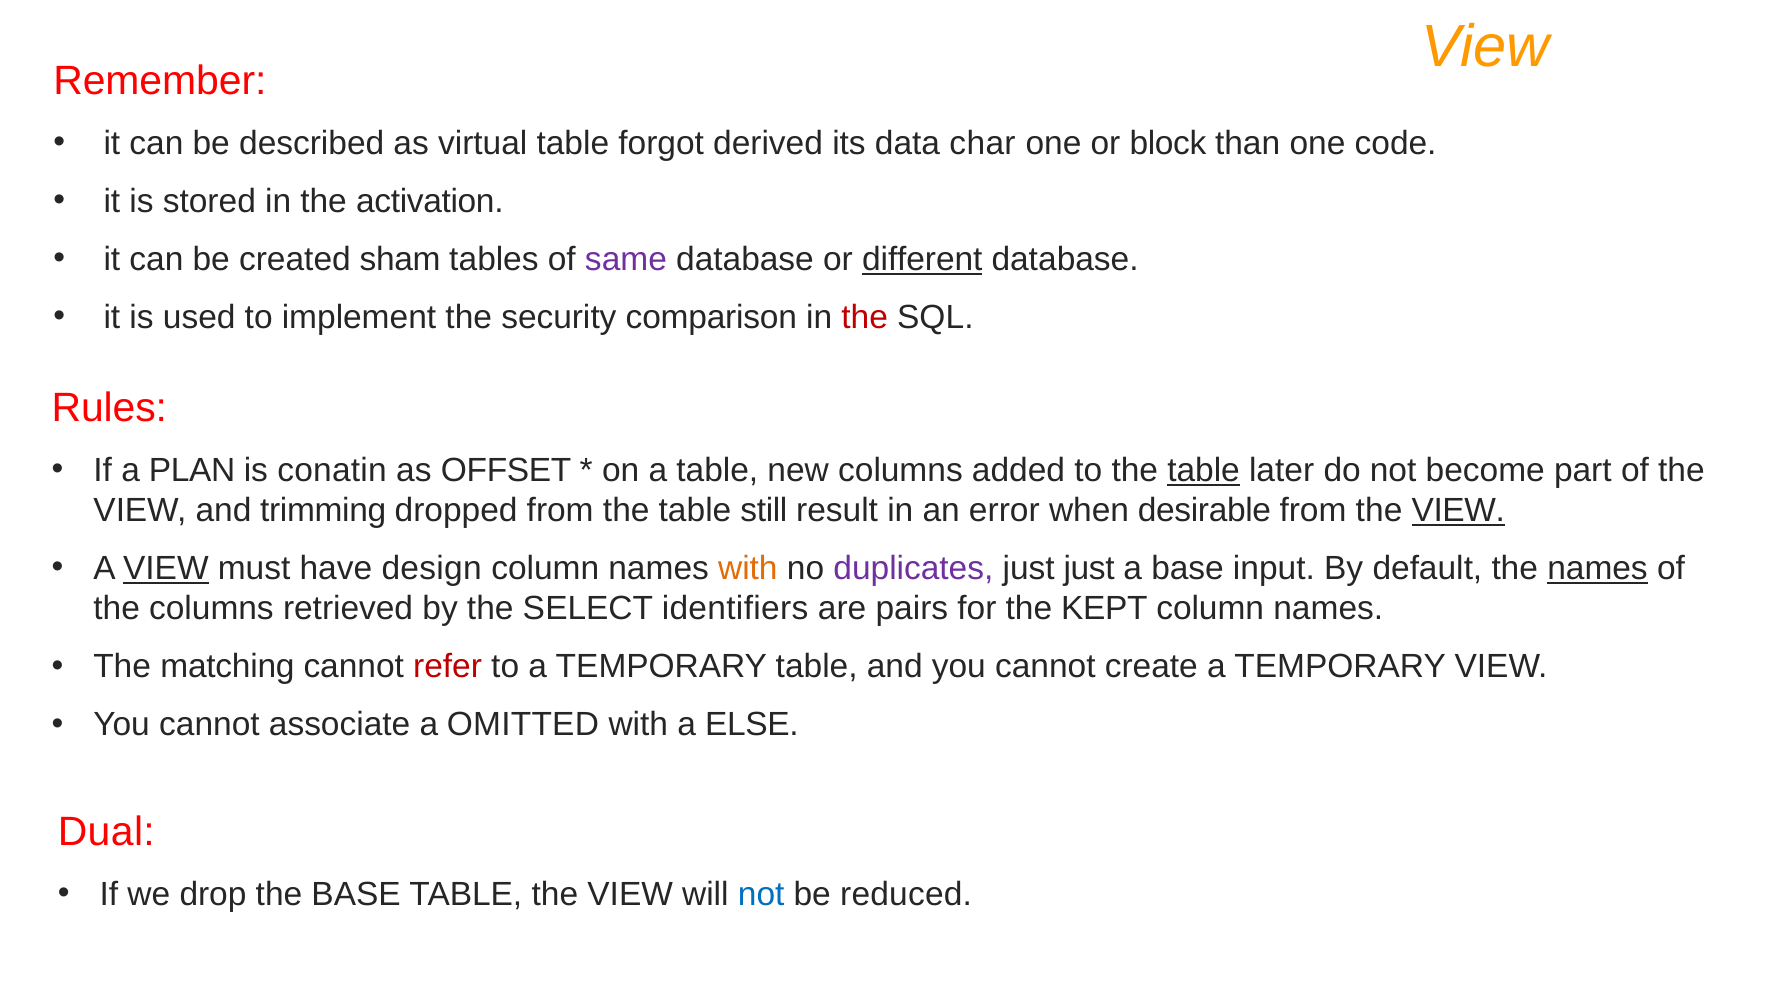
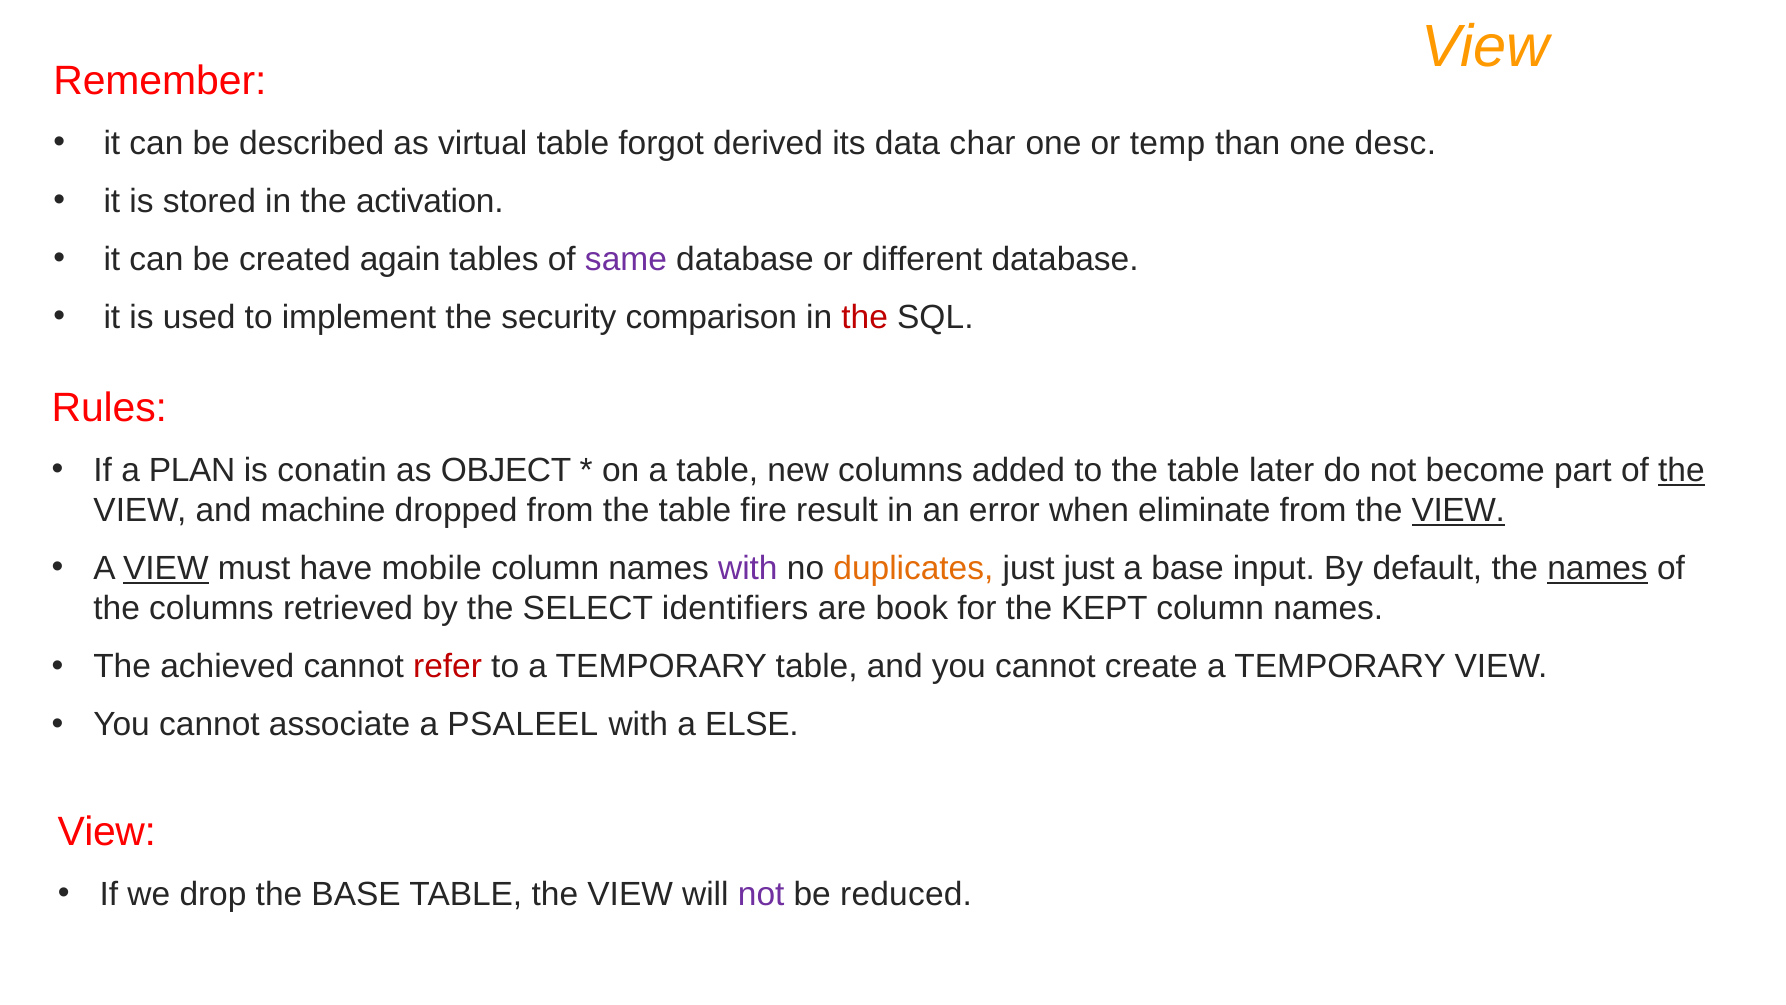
block: block -> temp
code: code -> desc
sham: sham -> again
different underline: present -> none
OFFSET: OFFSET -> OBJECT
table at (1204, 470) underline: present -> none
the at (1681, 470) underline: none -> present
trimming: trimming -> machine
still: still -> fire
desirable: desirable -> eliminate
design: design -> mobile
with at (748, 568) colour: orange -> purple
duplicates colour: purple -> orange
pairs: pairs -> book
matching: matching -> achieved
OMITTED: OMITTED -> PSALEEL
Dual at (106, 832): Dual -> View
not at (761, 894) colour: blue -> purple
